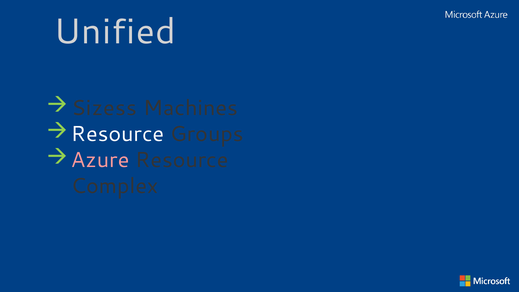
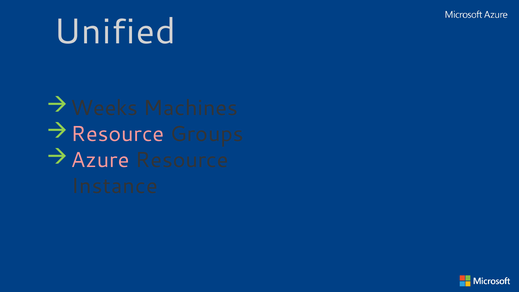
Sizess: Sizess -> Weeks
Resource at (118, 134) colour: white -> pink
Complex: Complex -> Instance
